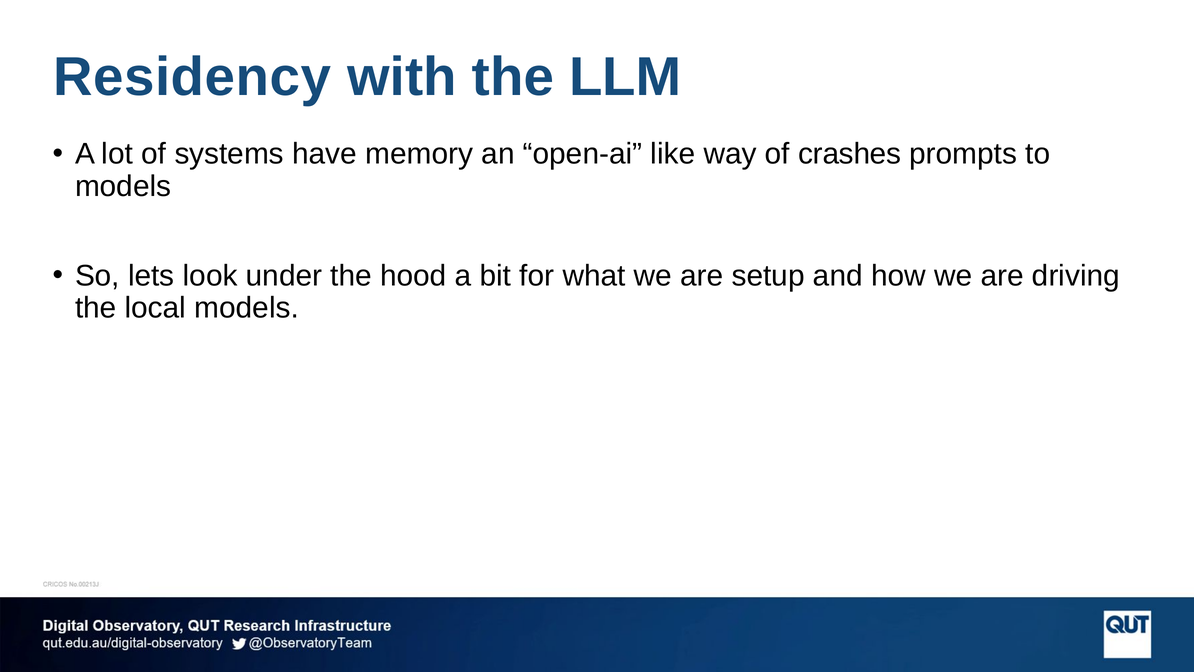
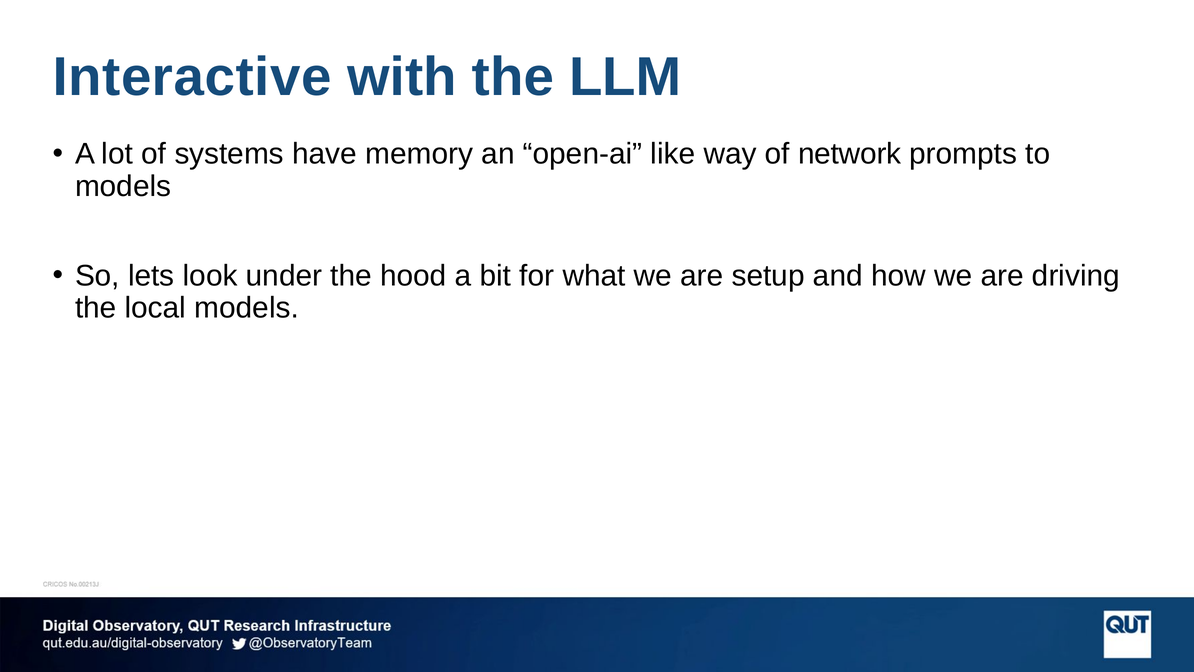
Residency: Residency -> Interactive
crashes: crashes -> network
